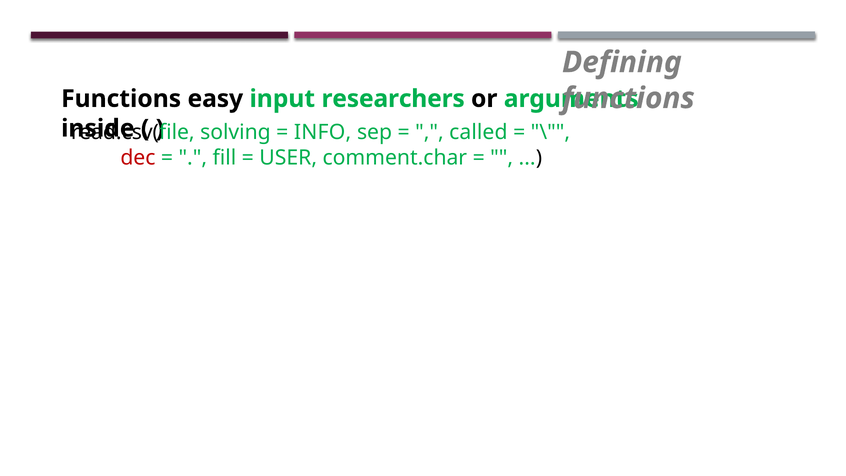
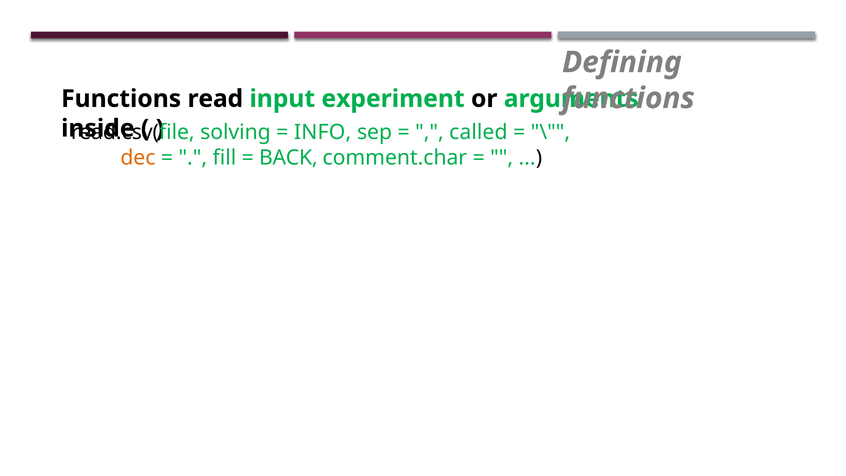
easy: easy -> read
researchers: researchers -> experiment
dec colour: red -> orange
USER: USER -> BACK
